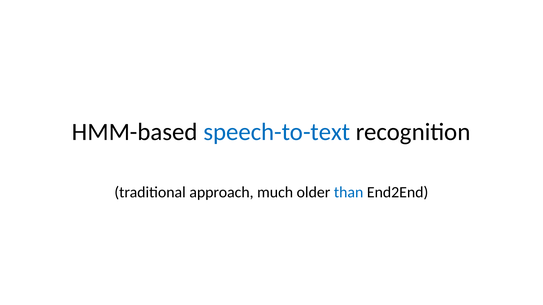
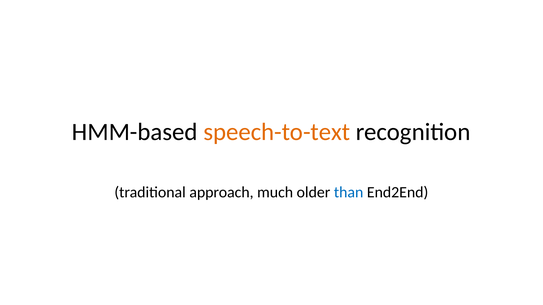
speech-to-text colour: blue -> orange
